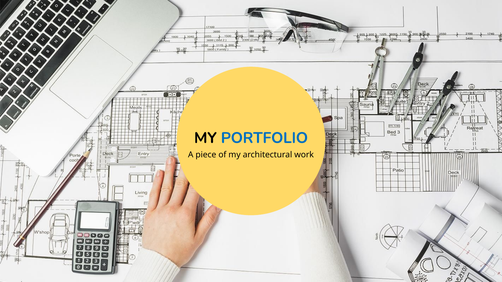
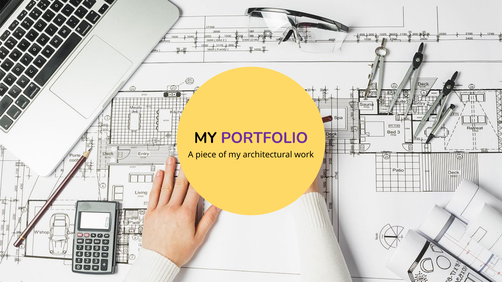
PORTFOLIO colour: blue -> purple
